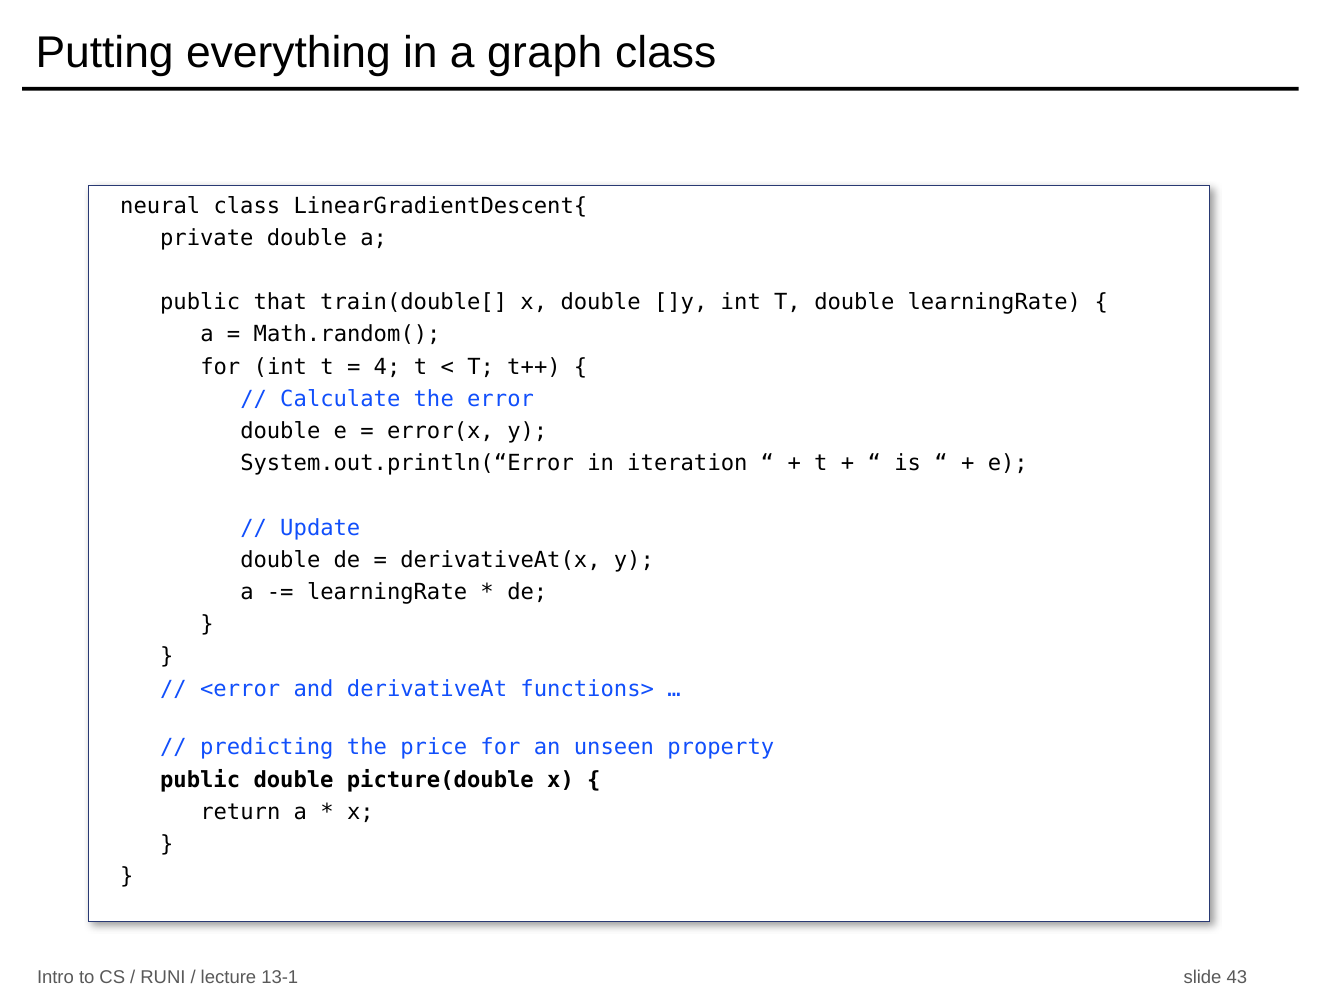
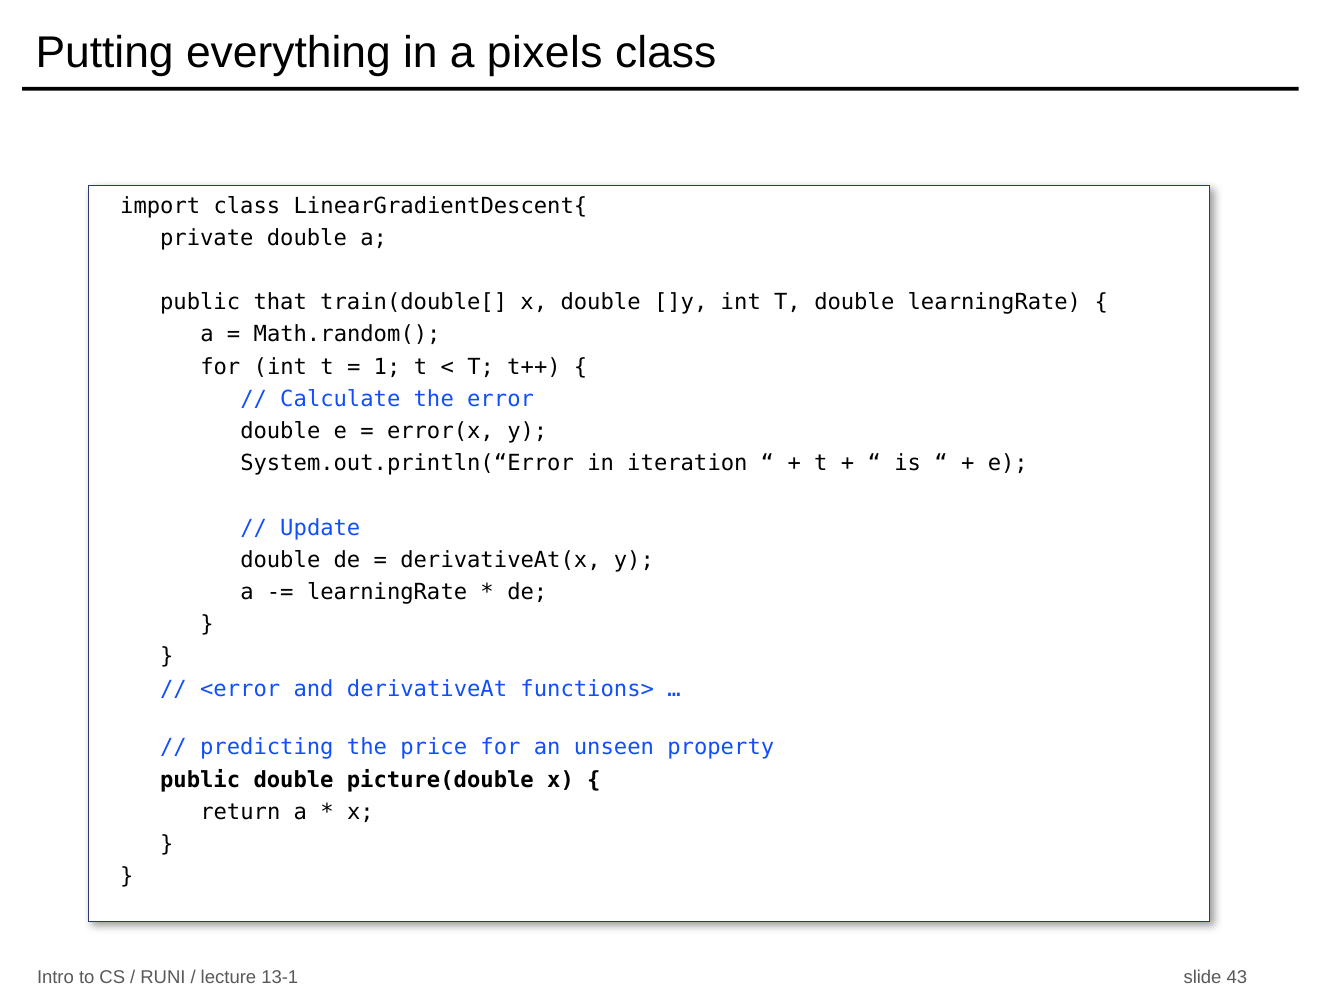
graph: graph -> pixels
neural: neural -> import
4: 4 -> 1
